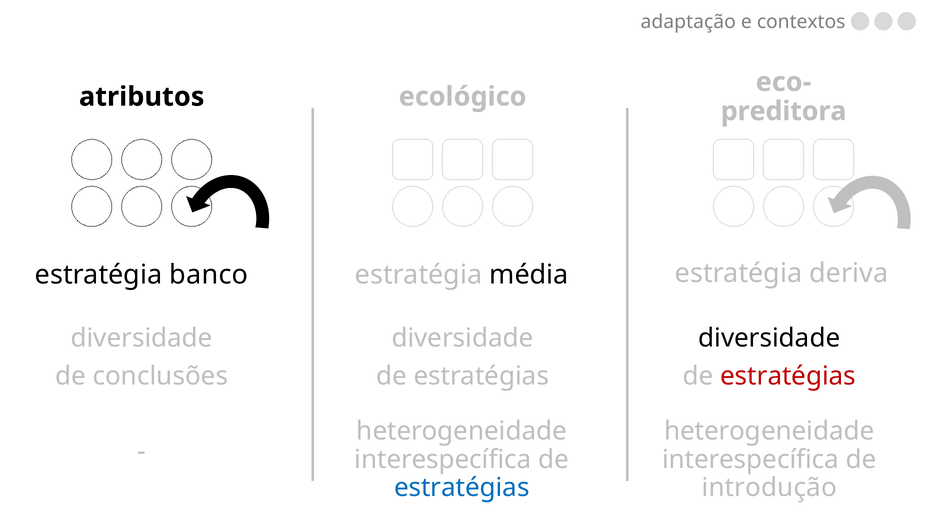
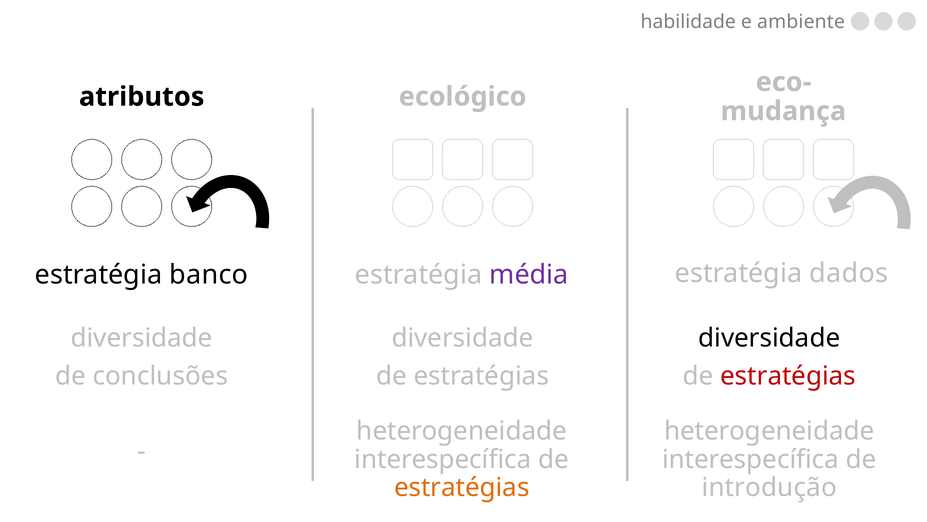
adaptação: adaptação -> habilidade
contextos: contextos -> ambiente
preditora: preditora -> mudança
média colour: black -> purple
deriva: deriva -> dados
estratégias at (462, 487) colour: blue -> orange
